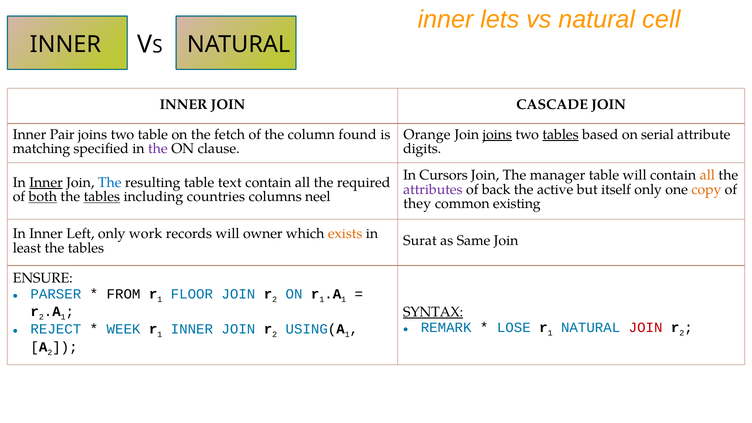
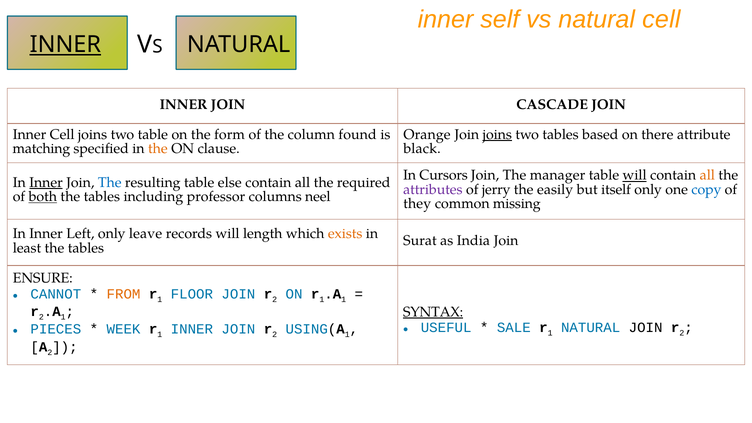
lets: lets -> self
INNER at (65, 45) underline: none -> present
Inner Pair: Pair -> Cell
fetch: fetch -> form
tables at (561, 135) underline: present -> none
serial: serial -> there
the at (158, 149) colour: purple -> orange
digits: digits -> black
will at (635, 175) underline: none -> present
text: text -> else
back: back -> jerry
active: active -> easily
copy colour: orange -> blue
tables at (102, 197) underline: present -> none
countries: countries -> professor
existing: existing -> missing
work: work -> leave
owner: owner -> length
Same: Same -> India
PARSER: PARSER -> CANNOT
FROM colour: black -> orange
REMARK: REMARK -> USEFUL
LOSE: LOSE -> SALE
JOIN at (646, 328) colour: red -> black
REJECT: REJECT -> PIECES
